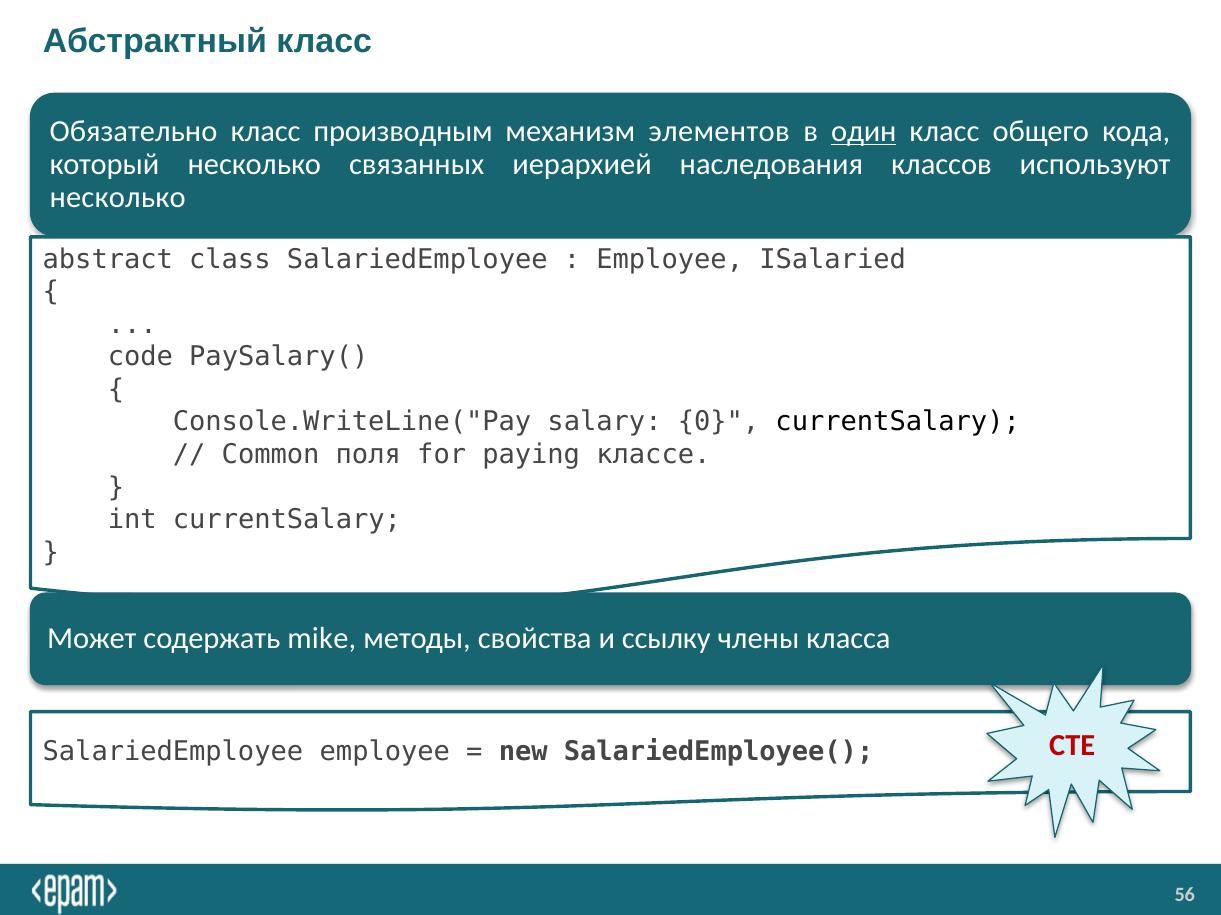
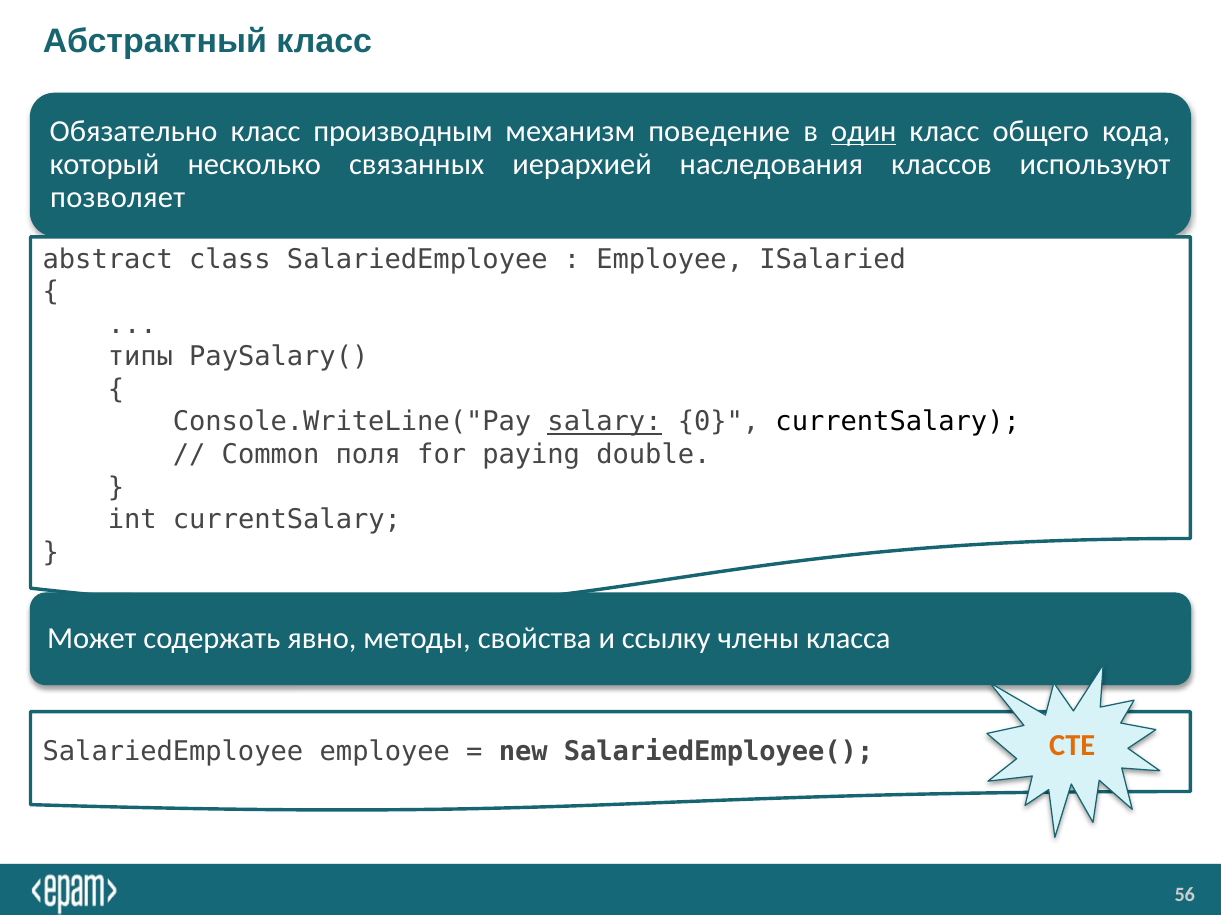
элементов: элементов -> поведение
несколько at (118, 197): несколько -> позволяет
code: code -> типы
salary underline: none -> present
классе: классе -> double
mike: mike -> явно
CTE colour: red -> orange
